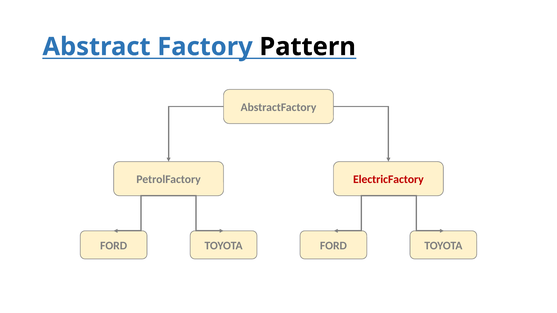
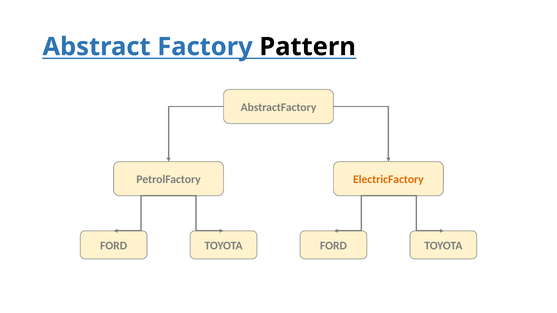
ElectricFactory colour: red -> orange
